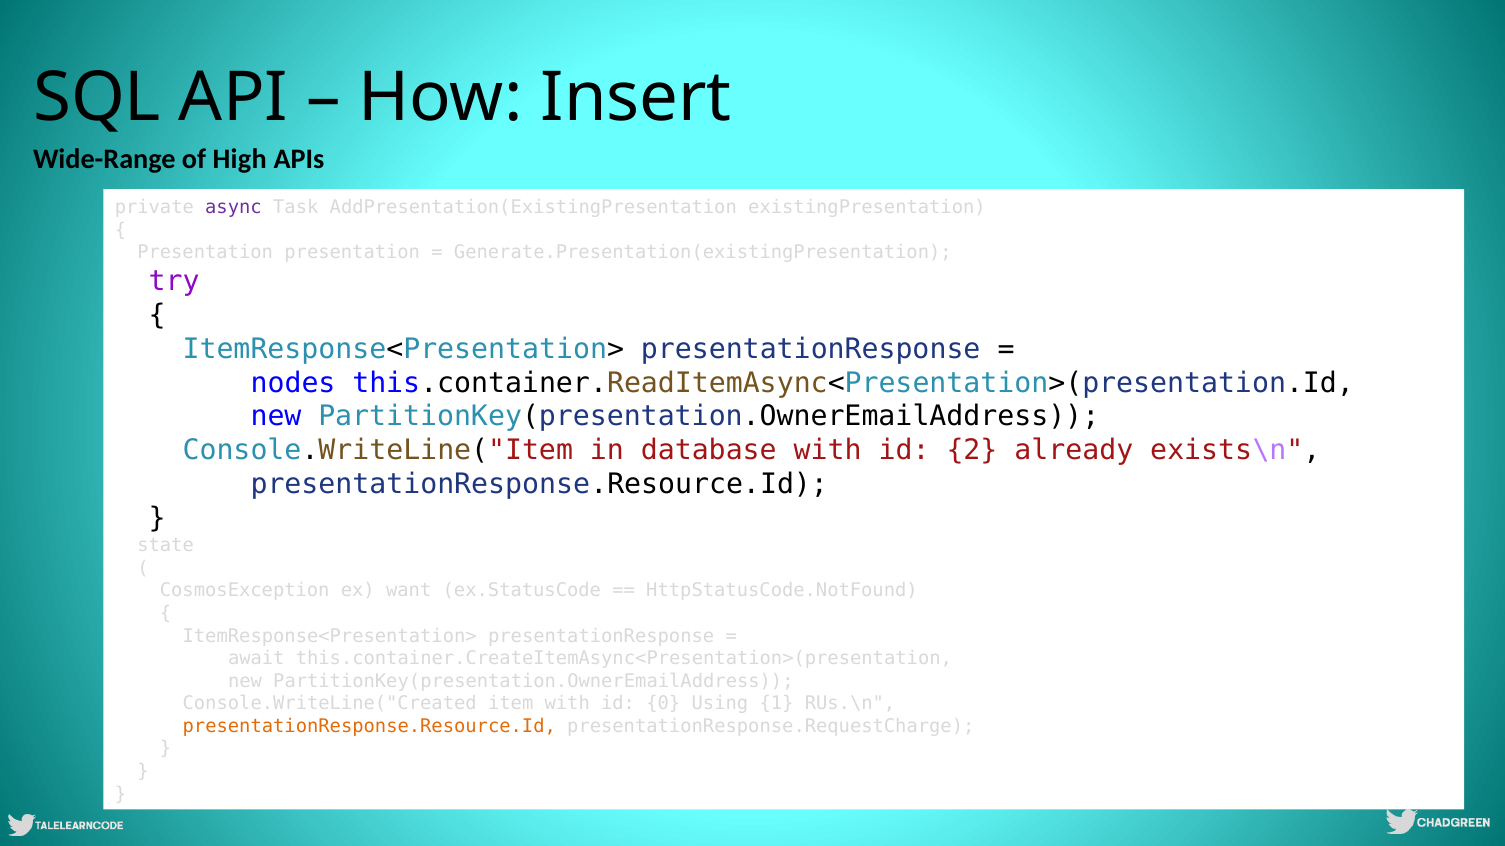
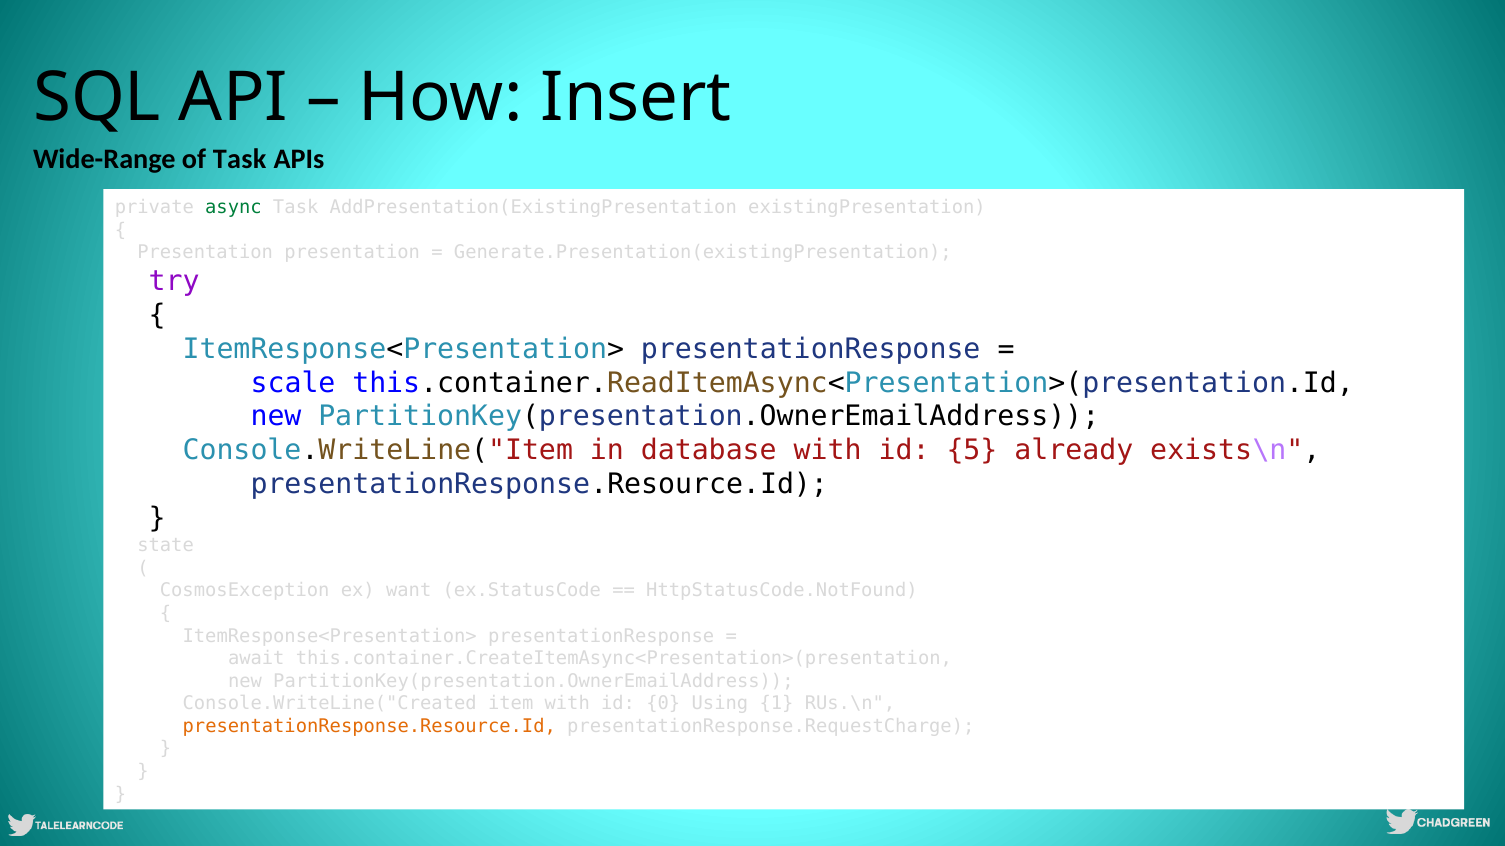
of High: High -> Task
async colour: purple -> green
nodes: nodes -> scale
2: 2 -> 5
